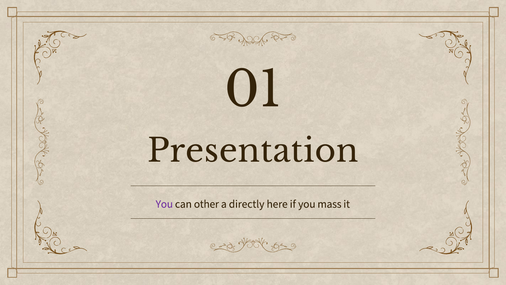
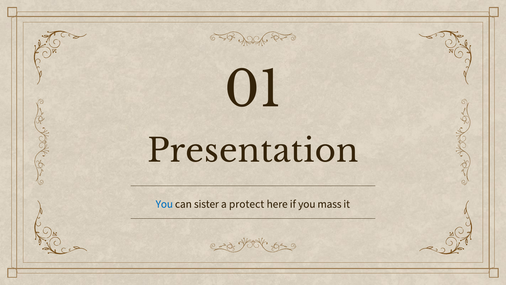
You at (164, 204) colour: purple -> blue
other: other -> sister
directly: directly -> protect
